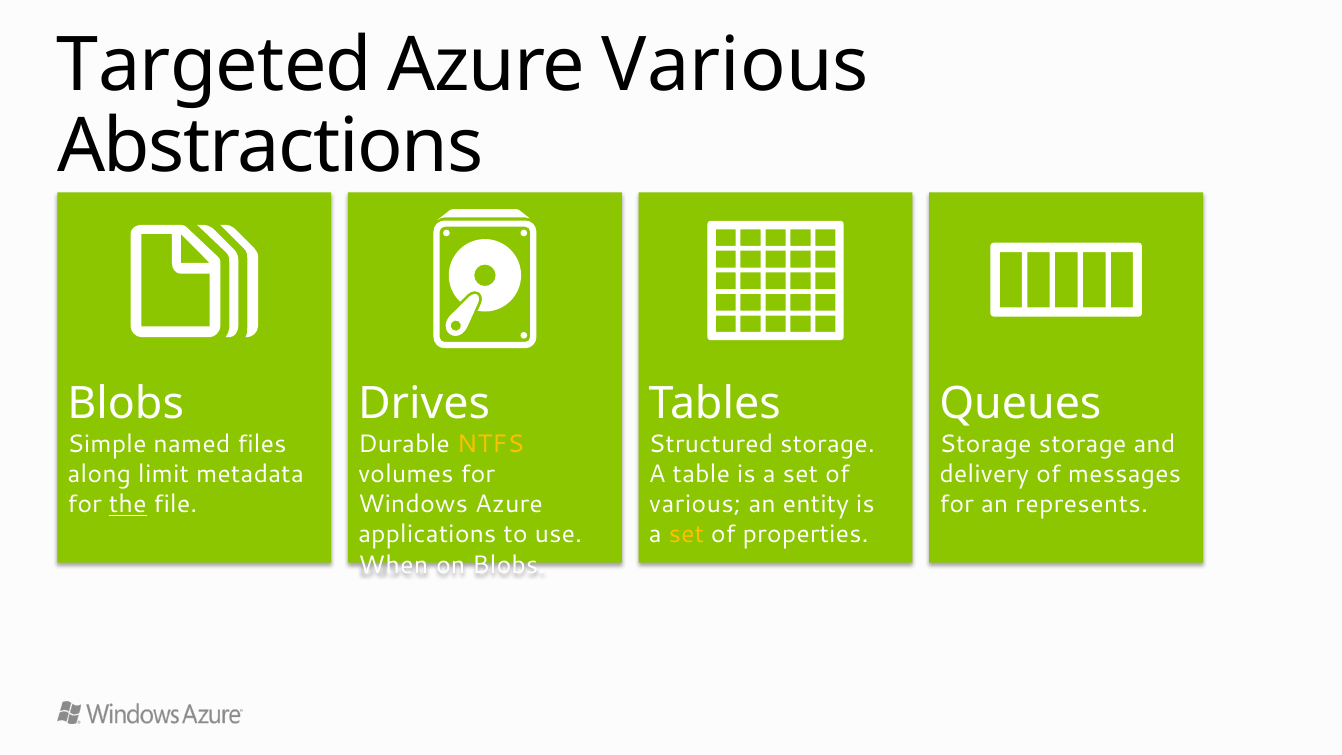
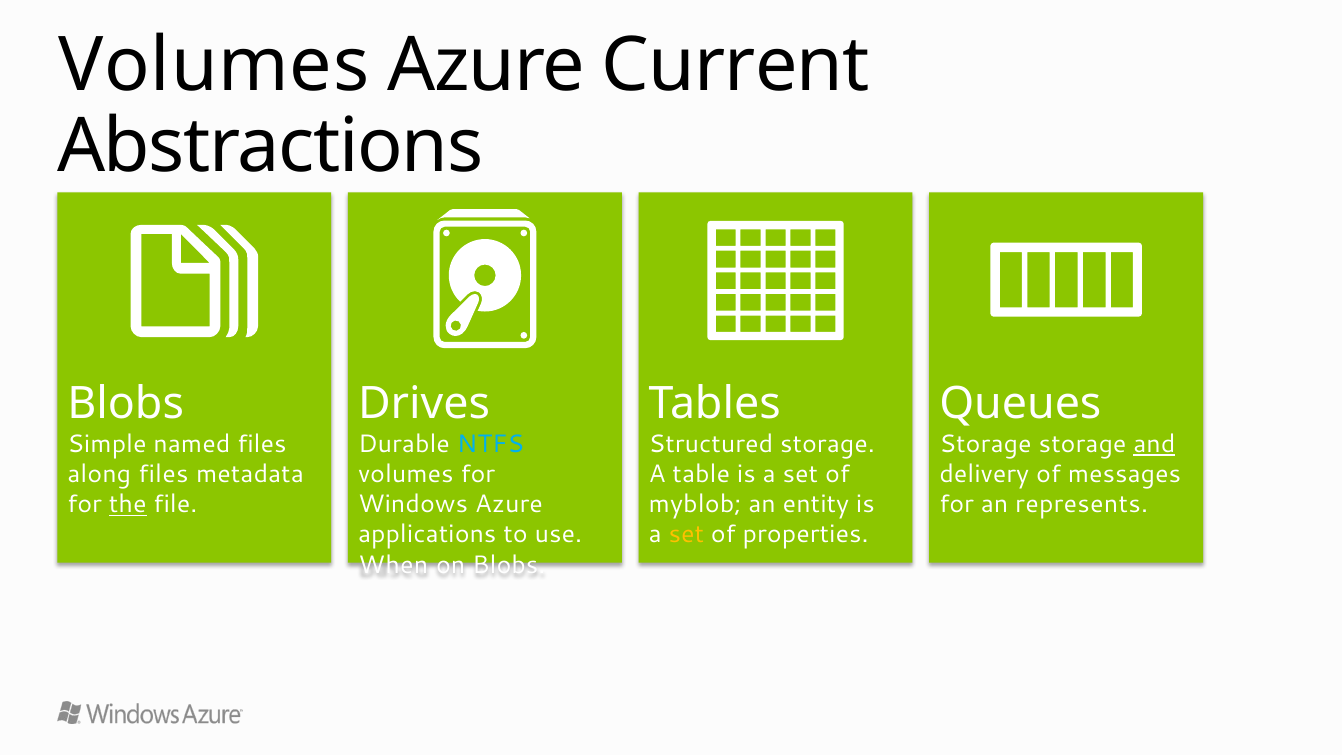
Targeted at (215, 65): Targeted -> Volumes
Azure Various: Various -> Current
NTFS colour: yellow -> light blue
and underline: none -> present
along limit: limit -> files
various at (695, 504): various -> myblob
